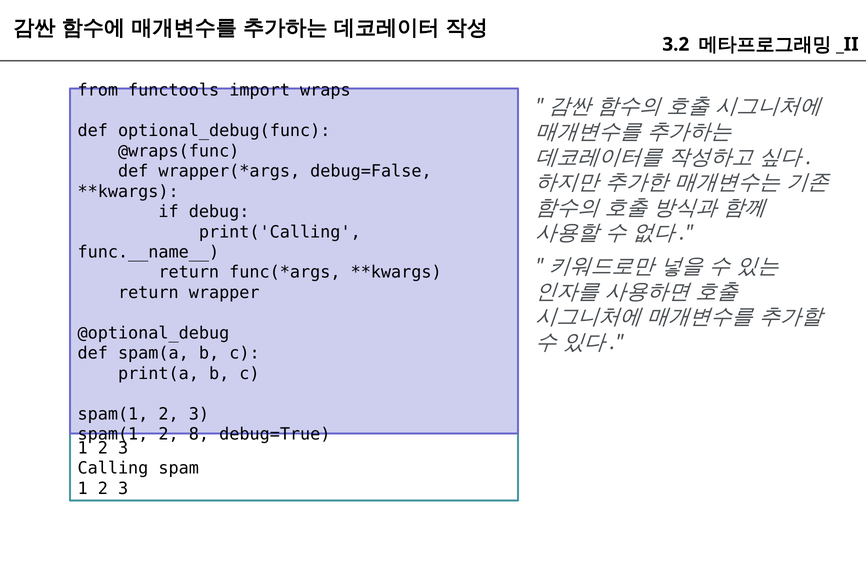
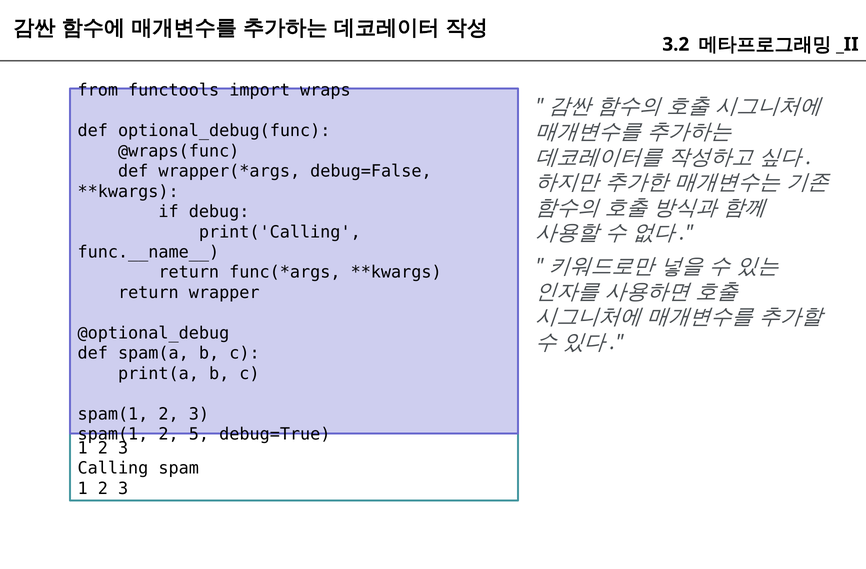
8: 8 -> 5
